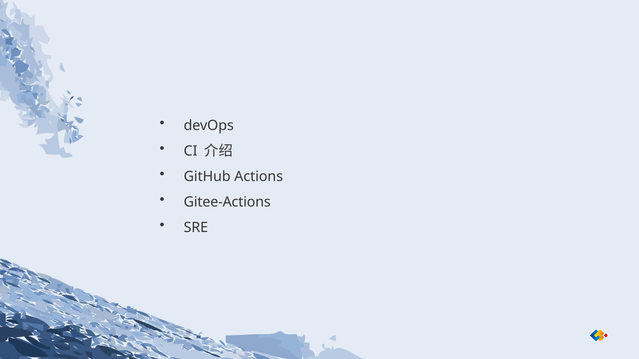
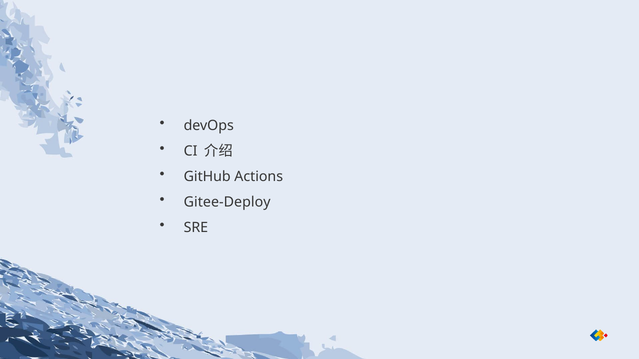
Gitee-Actions: Gitee-Actions -> Gitee-Deploy
